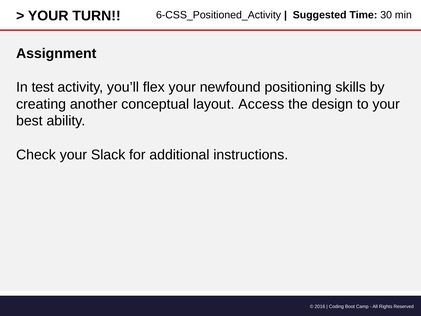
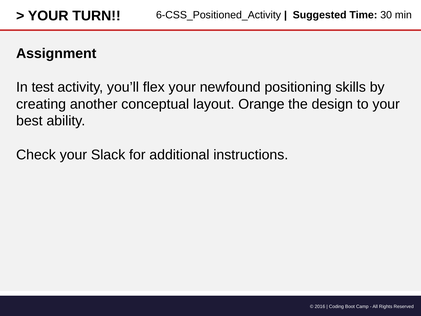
Access: Access -> Orange
